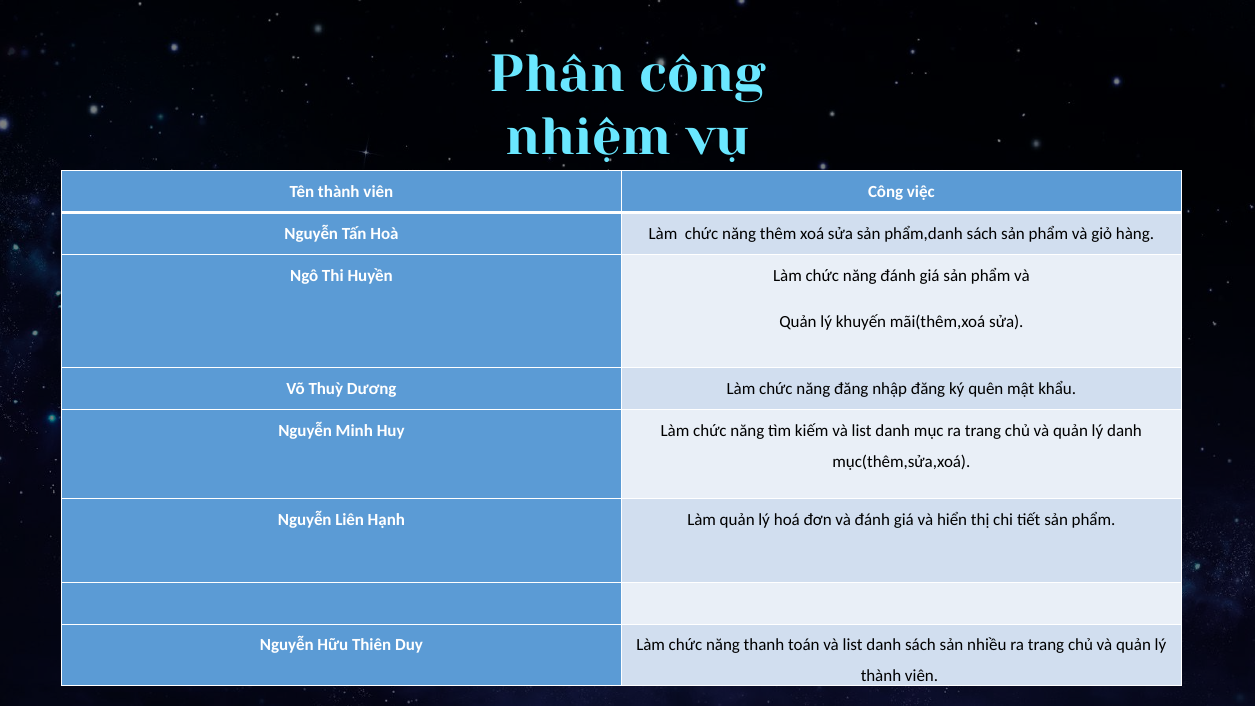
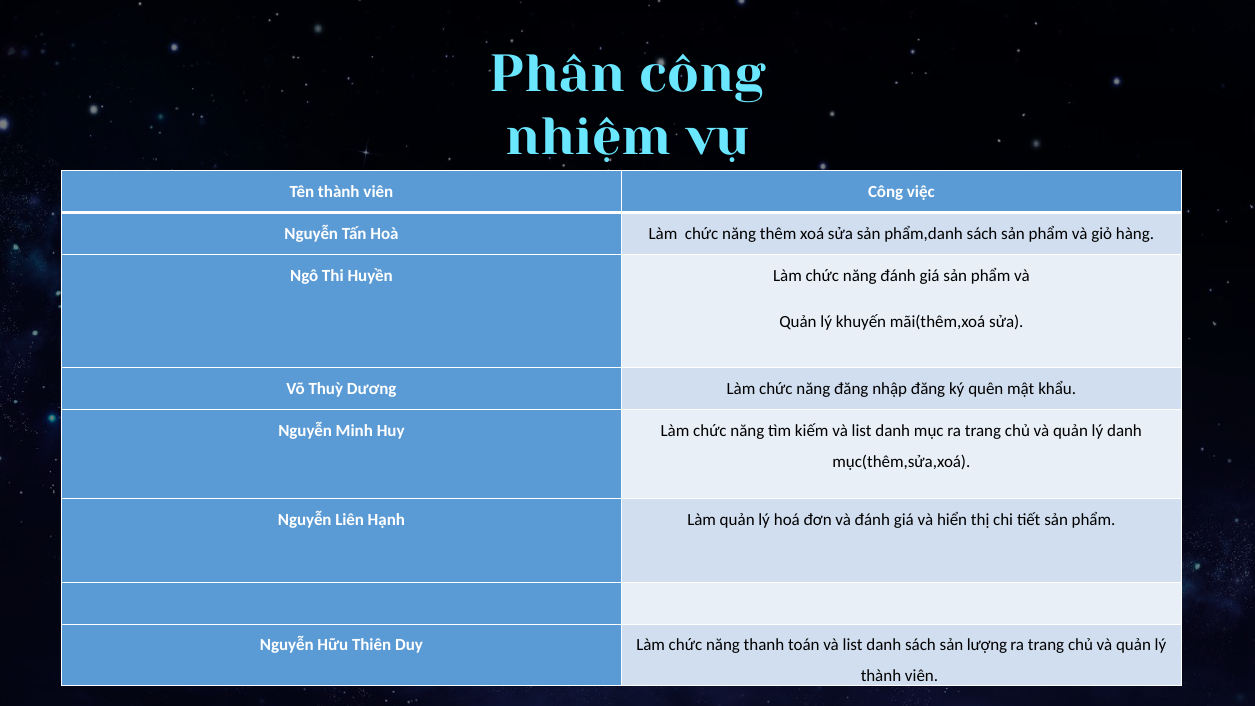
nhiều: nhiều -> lượng
